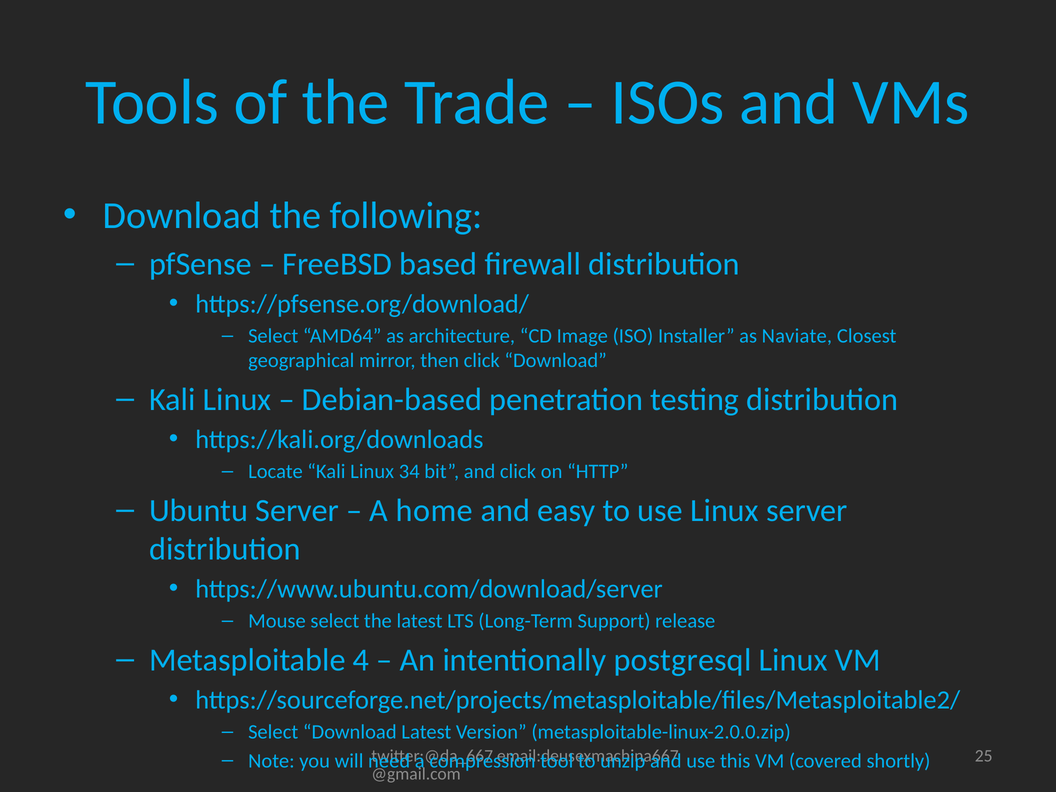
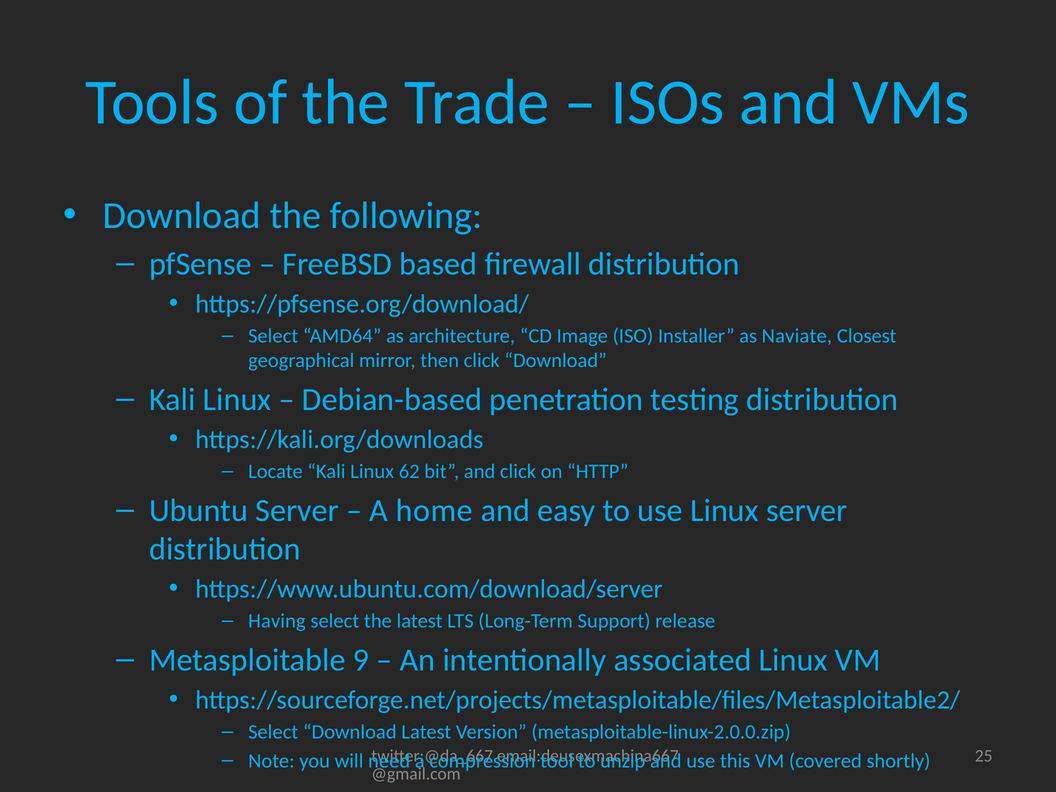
34: 34 -> 62
Mouse: Mouse -> Having
4: 4 -> 9
postgresql: postgresql -> associated
